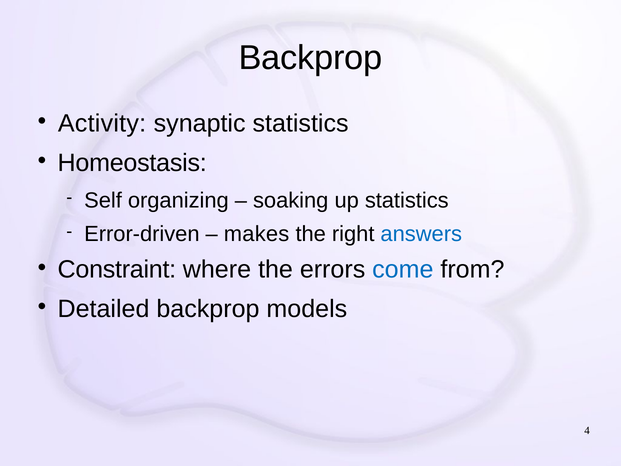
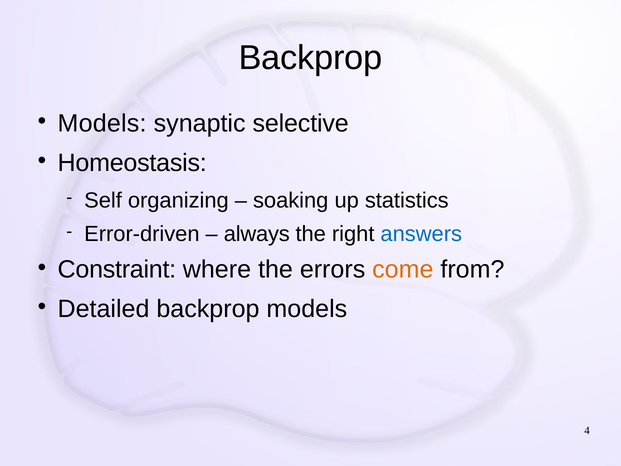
Activity at (102, 123): Activity -> Models
synaptic statistics: statistics -> selective
makes: makes -> always
come colour: blue -> orange
